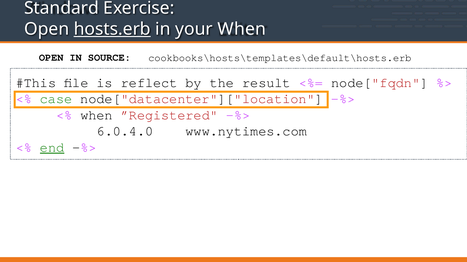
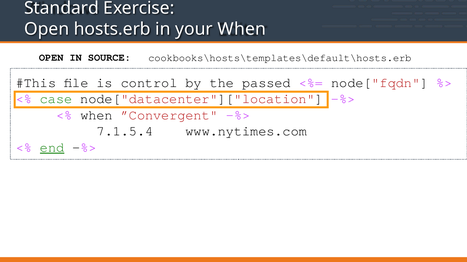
hosts.erb underline: present -> none
reflect: reflect -> control
result: result -> passed
”Registered: ”Registered -> ”Convergent
6.0.4.0: 6.0.4.0 -> 7.1.5.4
